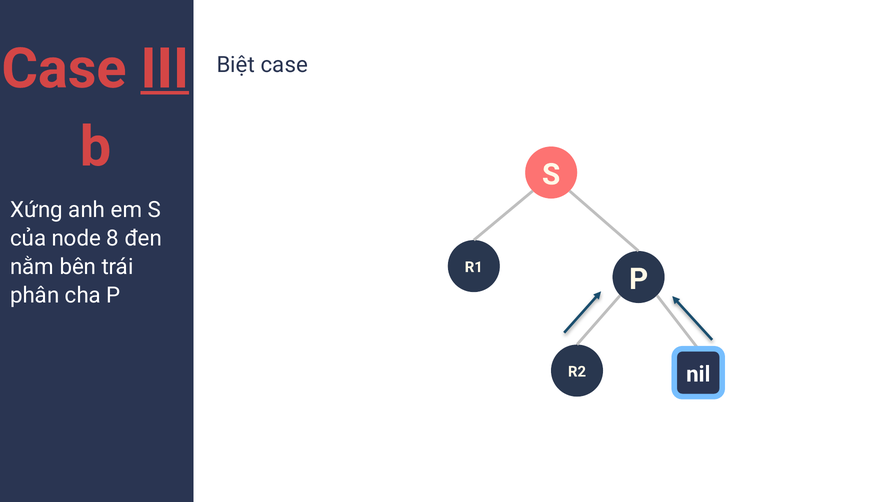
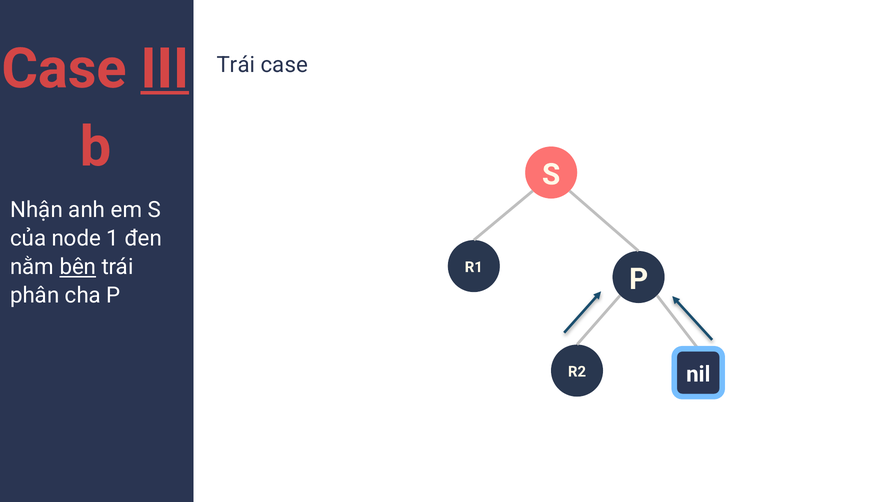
Biệt at (236, 65): Biệt -> Trái
Xứng: Xứng -> Nhận
8: 8 -> 1
bên underline: none -> present
